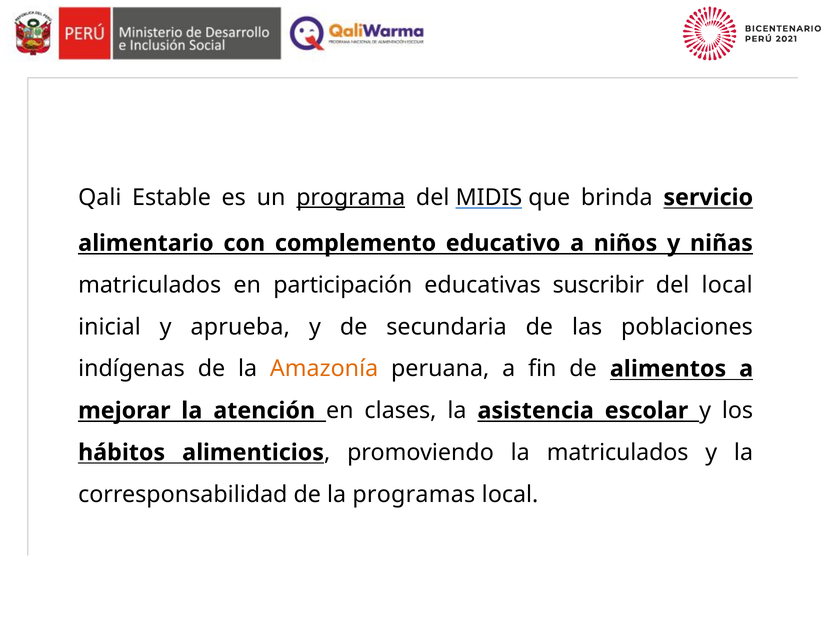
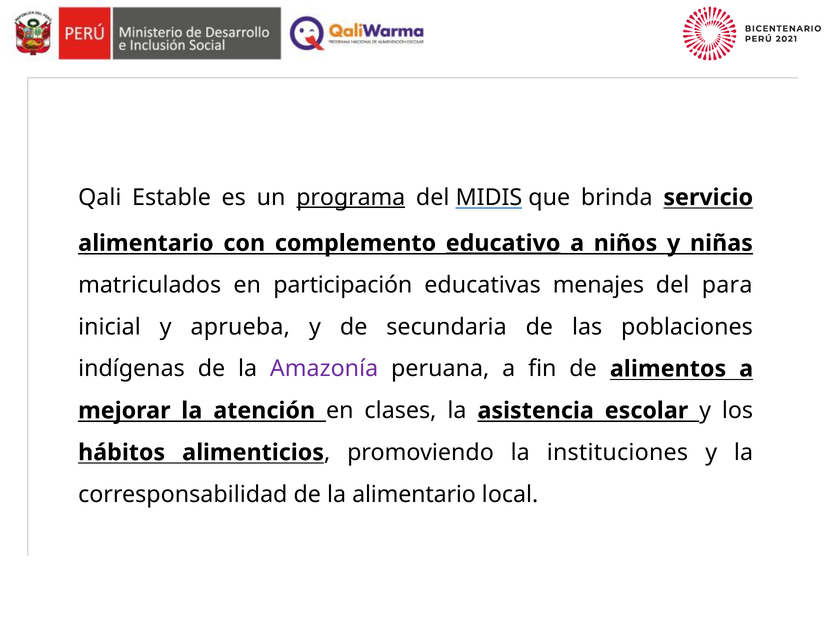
educativo underline: none -> present
suscribir: suscribir -> menajes
del local: local -> para
Amazonía colour: orange -> purple
la matriculados: matriculados -> instituciones
la programas: programas -> alimentario
